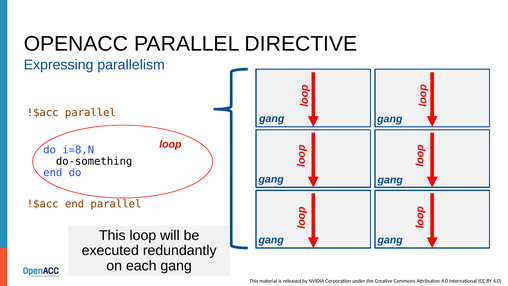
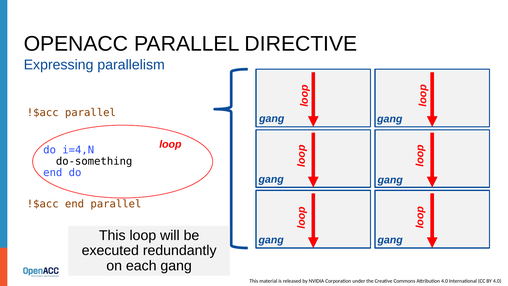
i=8,N: i=8,N -> i=4,N
